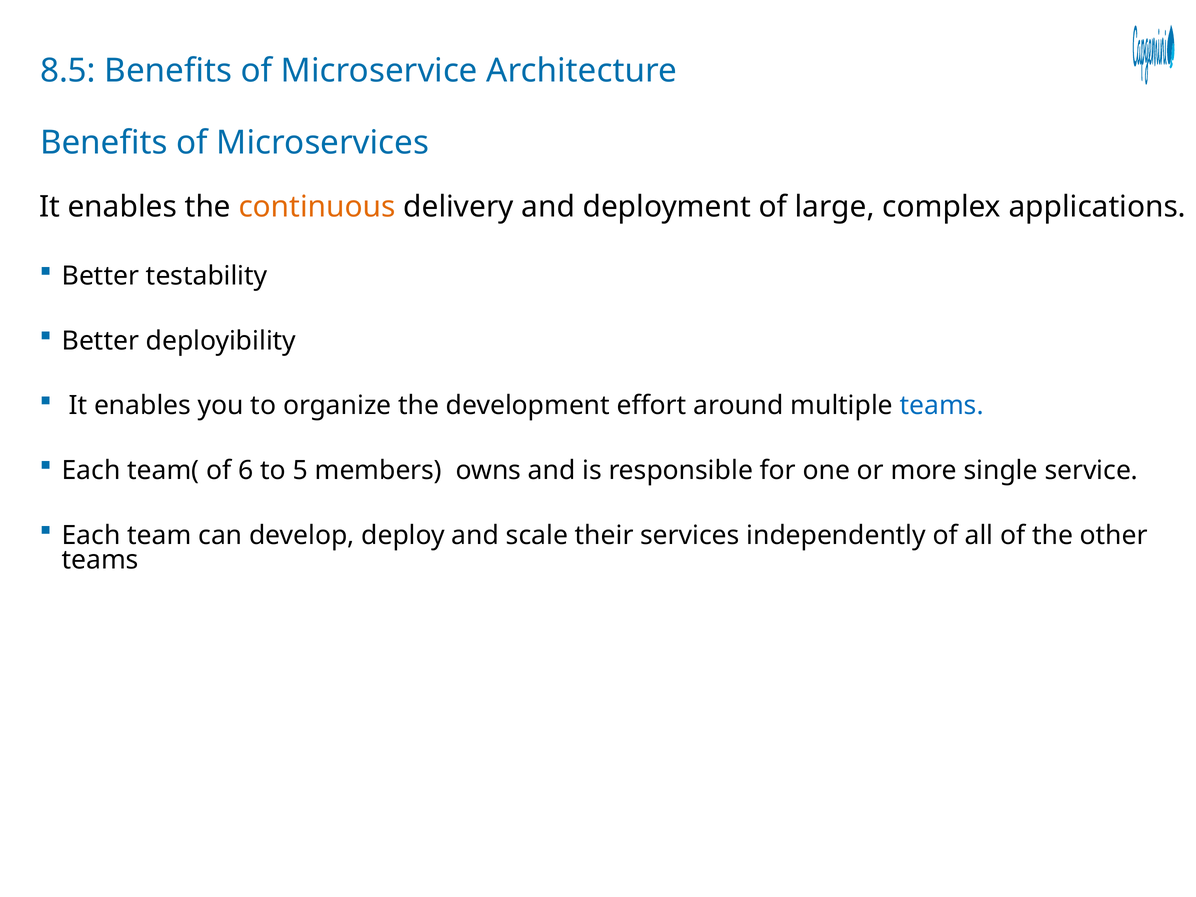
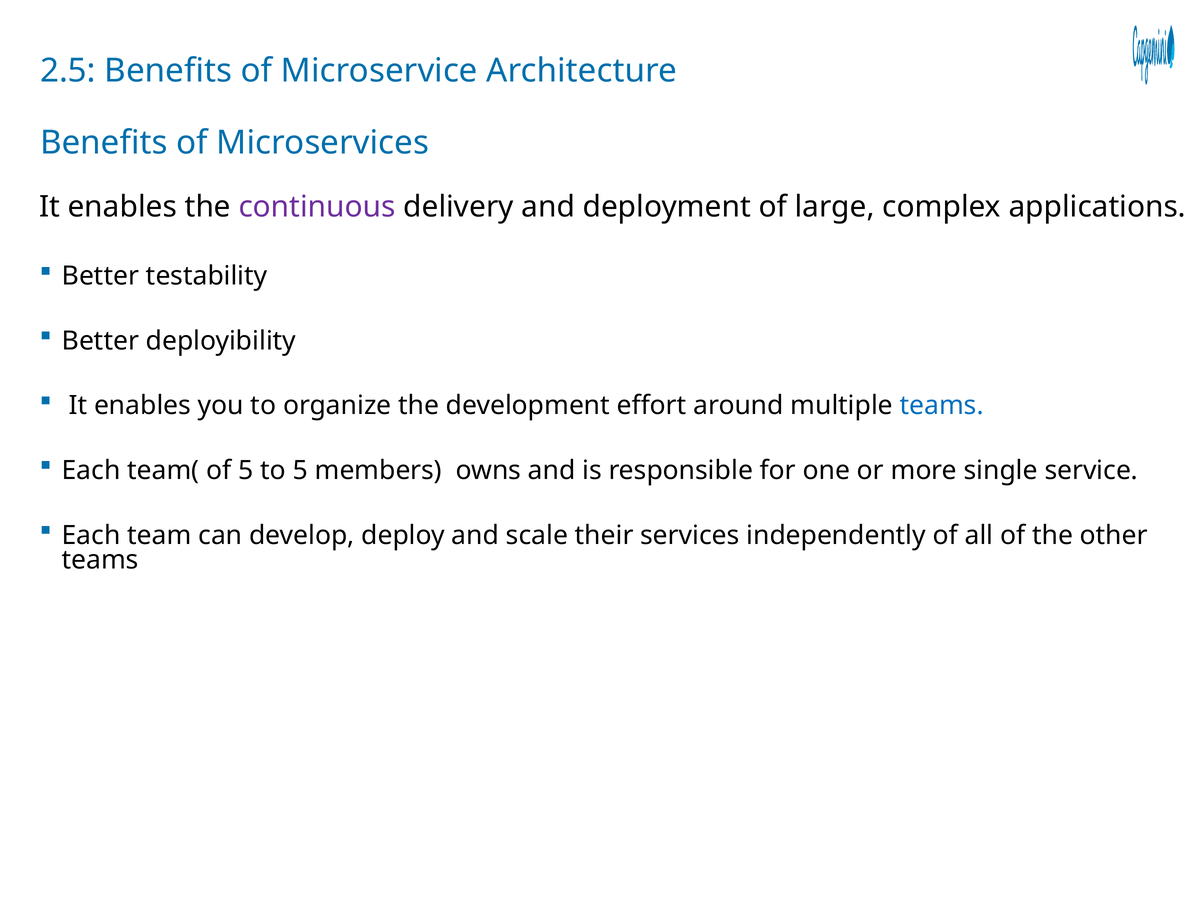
8.5: 8.5 -> 2.5
continuous colour: orange -> purple
of 6: 6 -> 5
